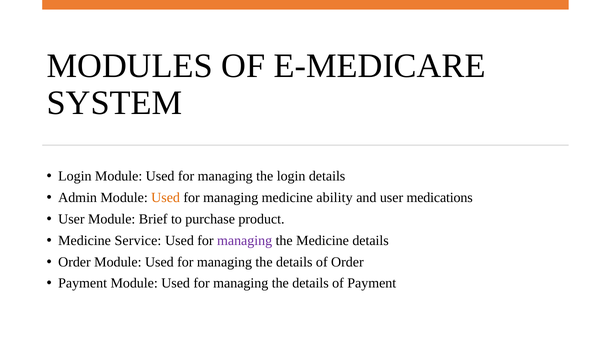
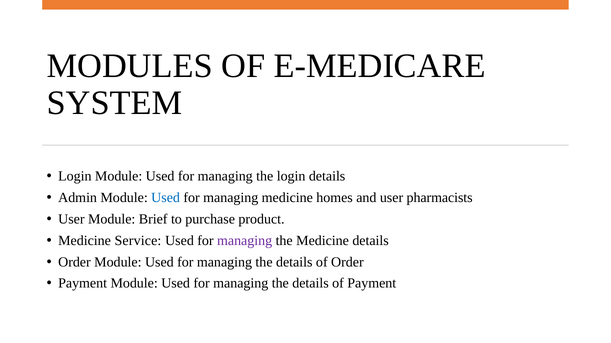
Used at (166, 198) colour: orange -> blue
ability: ability -> homes
medications: medications -> pharmacists
